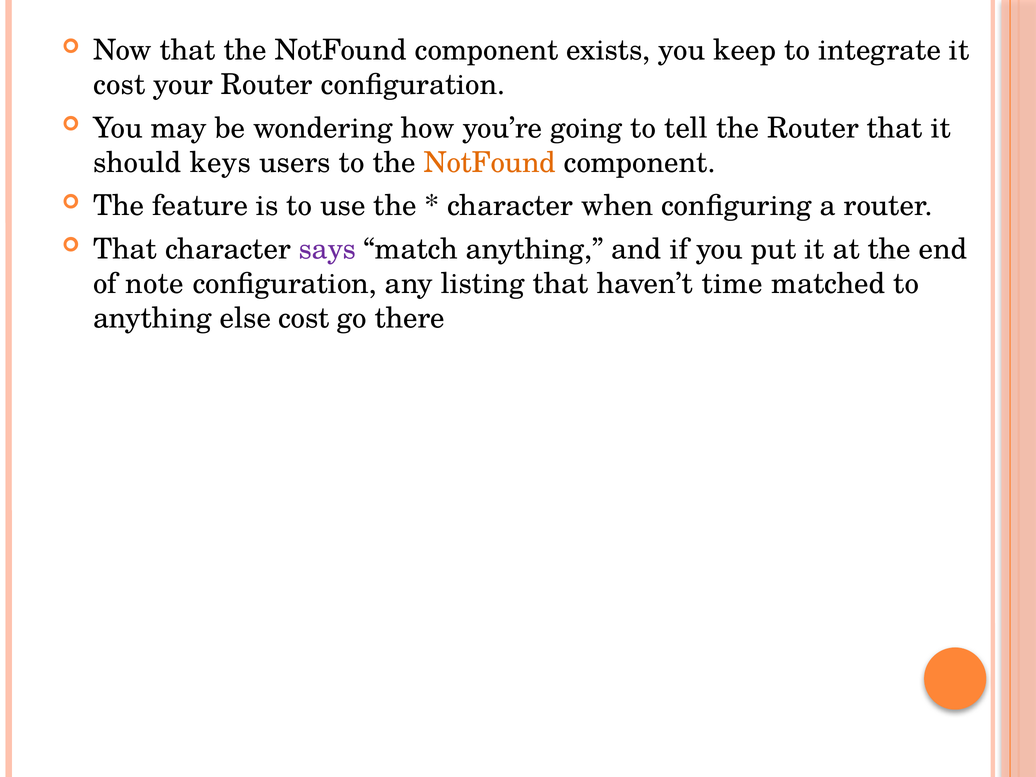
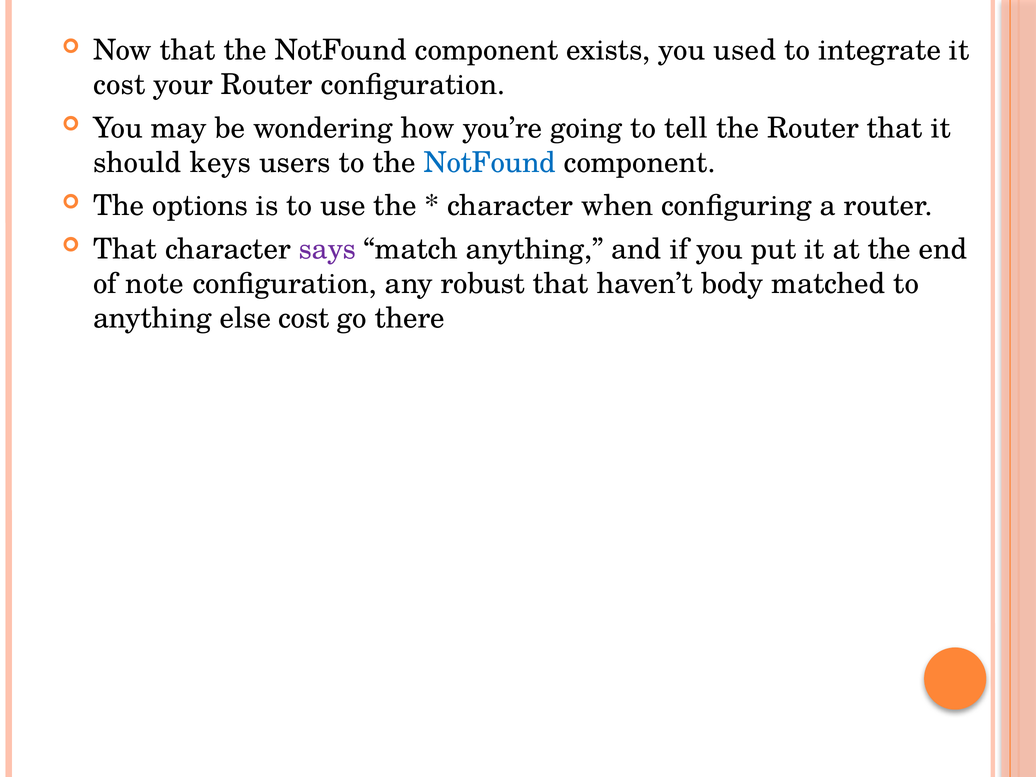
keep: keep -> used
NotFound at (490, 163) colour: orange -> blue
feature: feature -> options
listing: listing -> robust
time: time -> body
